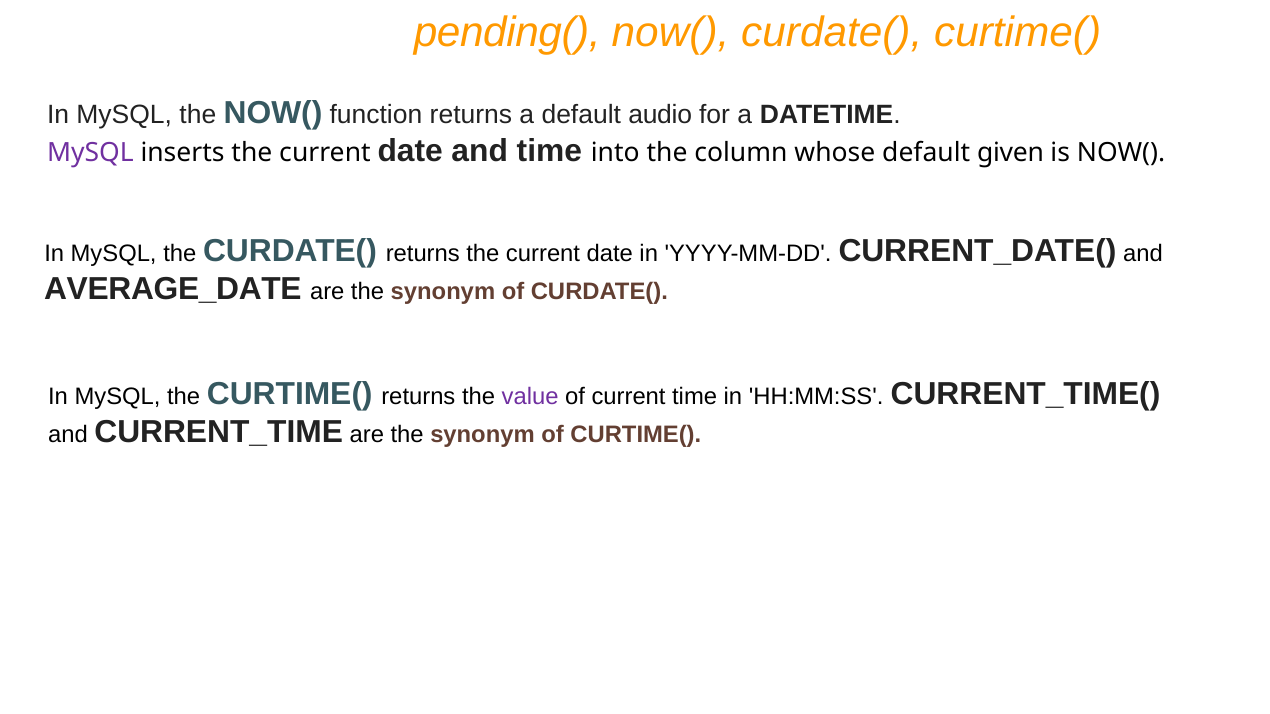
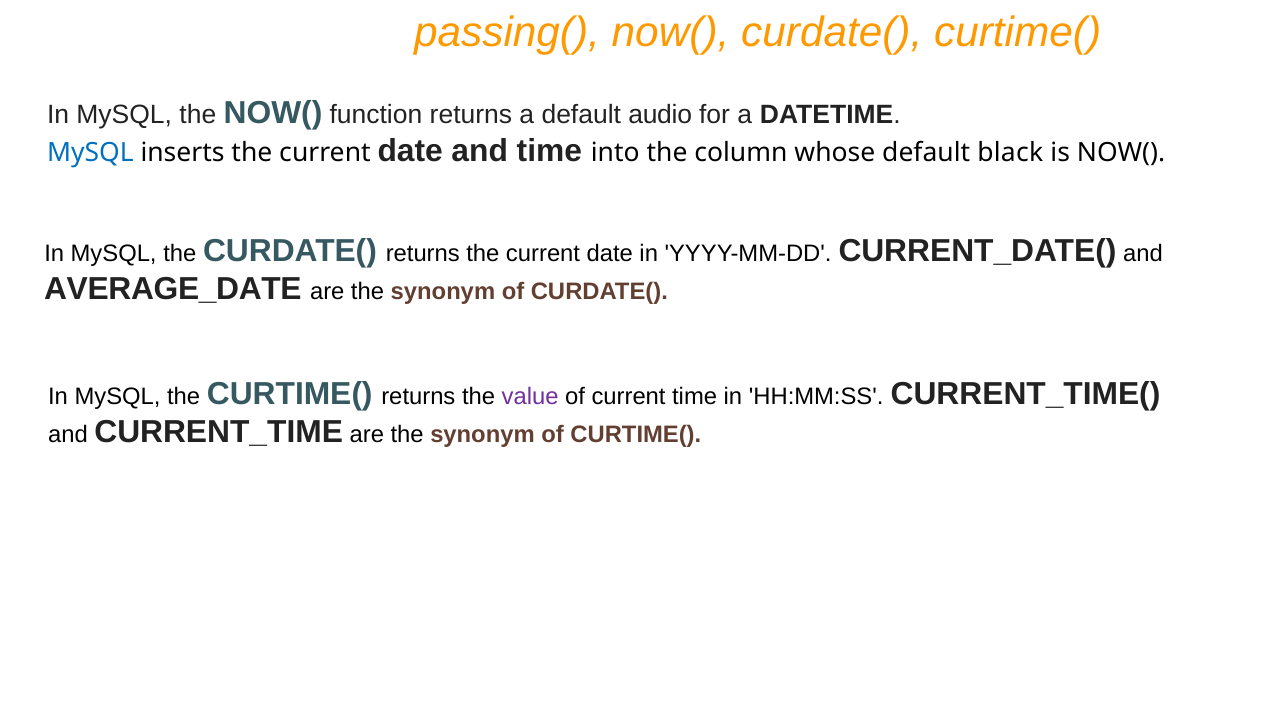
pending(: pending( -> passing(
MySQL at (90, 152) colour: purple -> blue
given: given -> black
